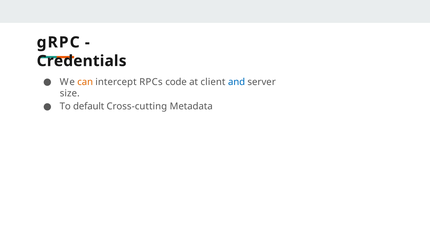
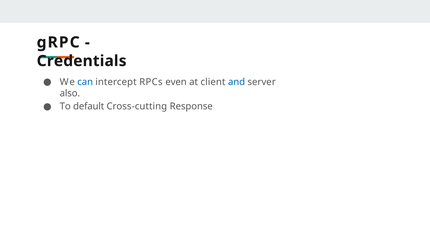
can colour: orange -> blue
code: code -> even
size: size -> also
Metadata: Metadata -> Response
